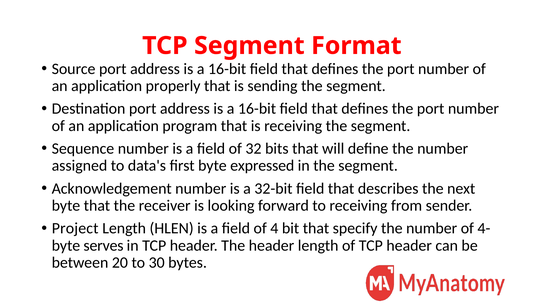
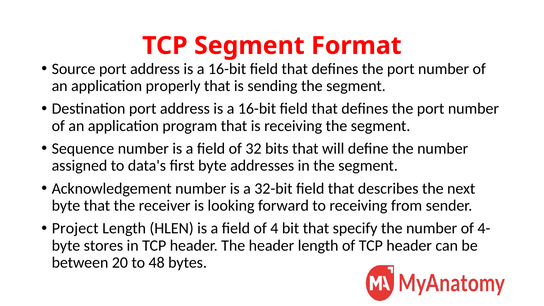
expressed: expressed -> addresses
serves: serves -> stores
30: 30 -> 48
